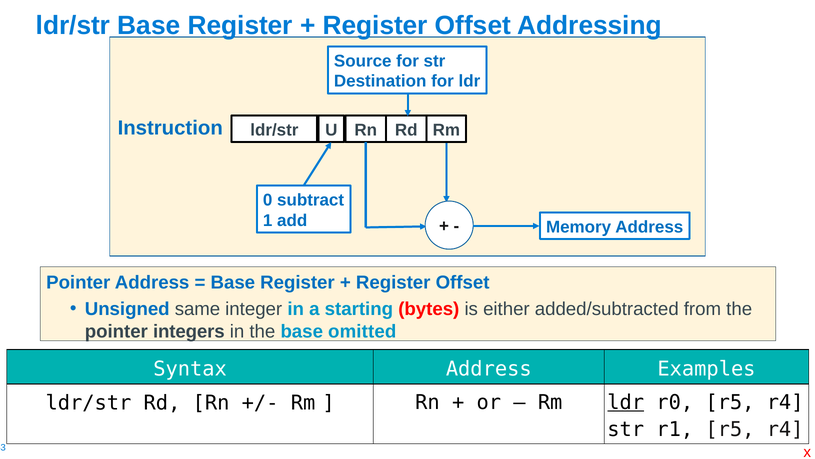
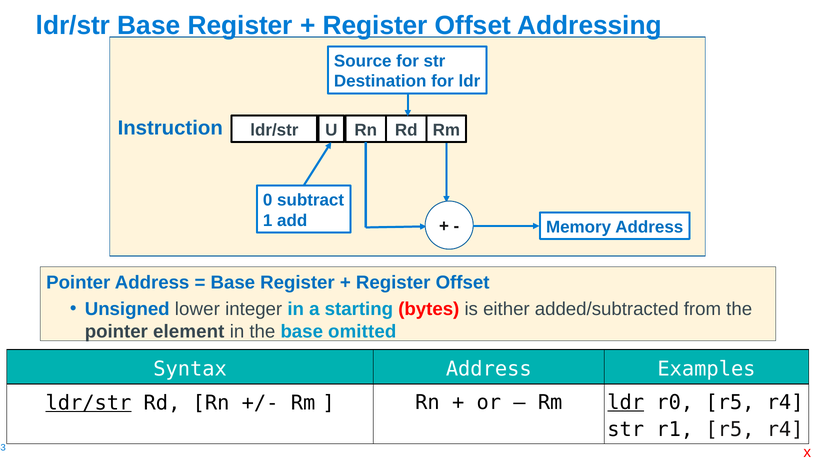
same: same -> lower
integers: integers -> element
ldr/str at (88, 402) underline: none -> present
